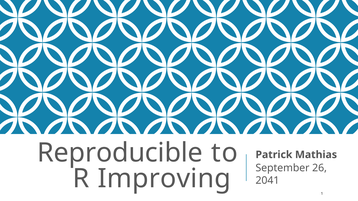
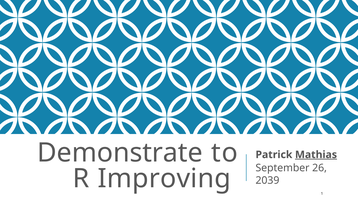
Reproducible: Reproducible -> Demonstrate
Mathias underline: none -> present
2041: 2041 -> 2039
